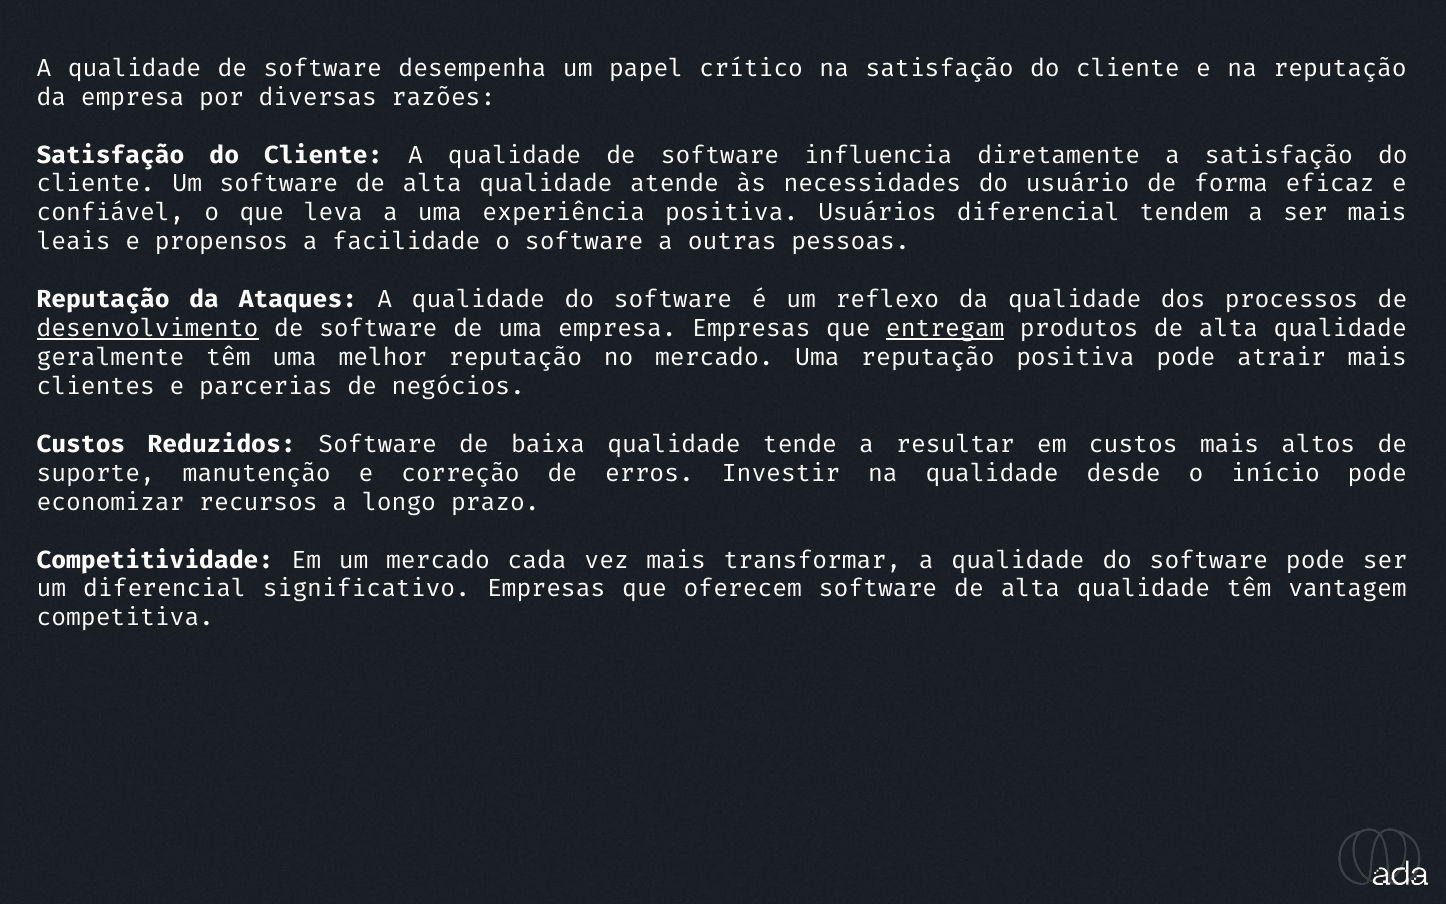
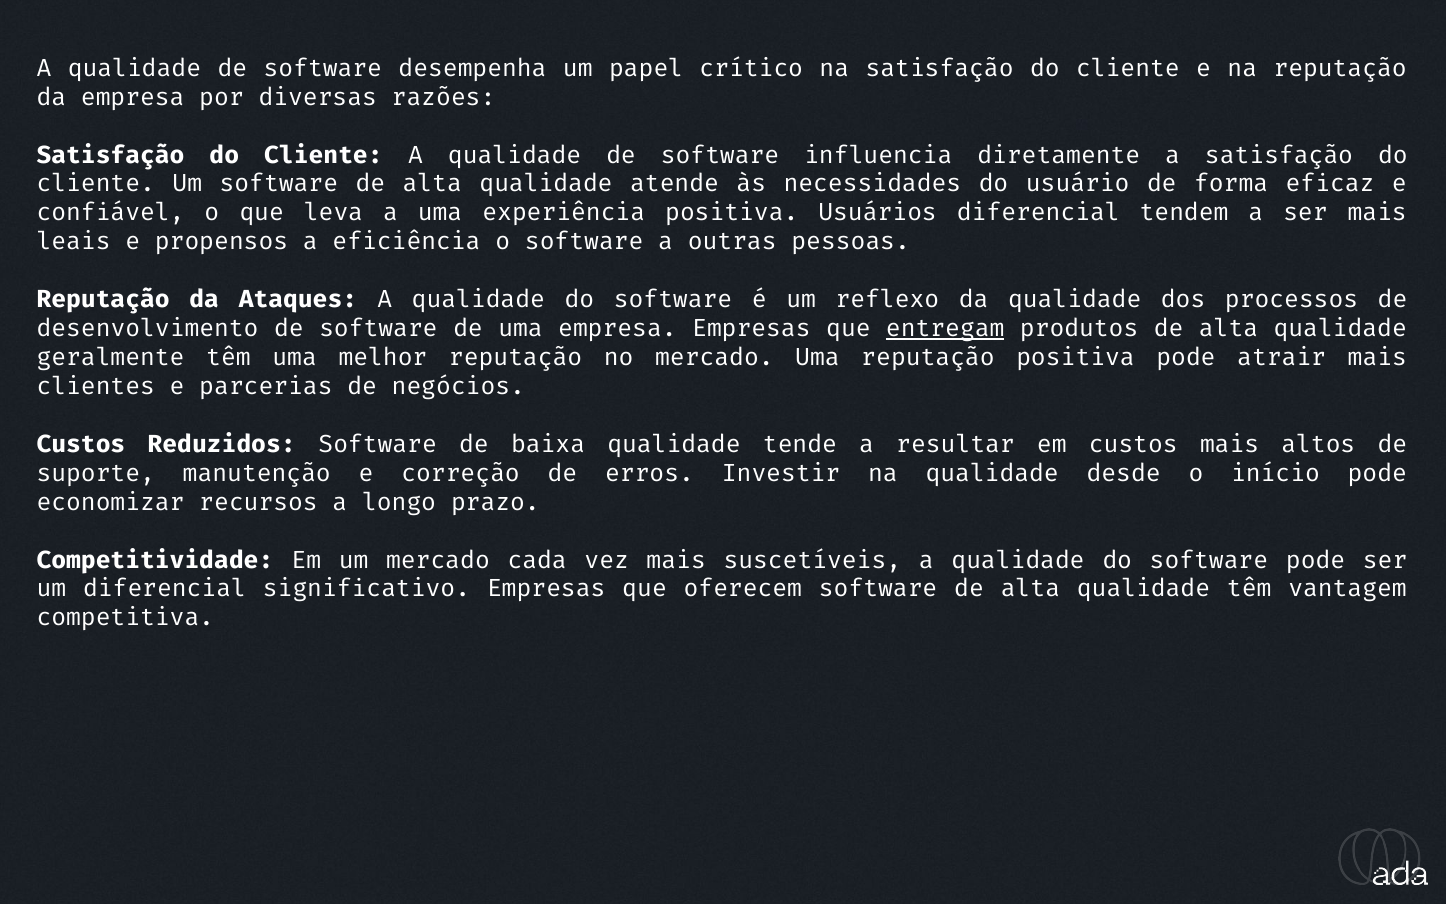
facilidade: facilidade -> eficiência
desenvolvimento underline: present -> none
transformar: transformar -> suscetíveis
